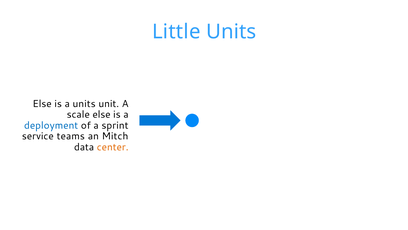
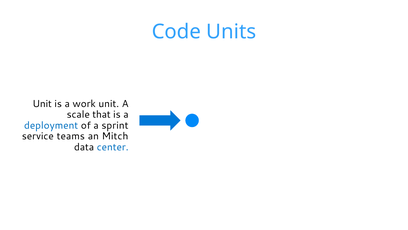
Little: Little -> Code
Else at (42, 104): Else -> Unit
a units: units -> work
scale else: else -> that
center colour: orange -> blue
